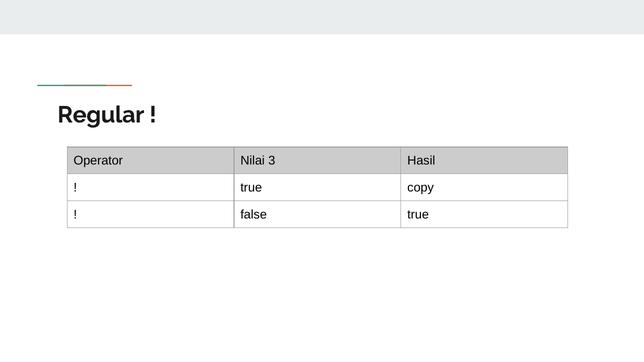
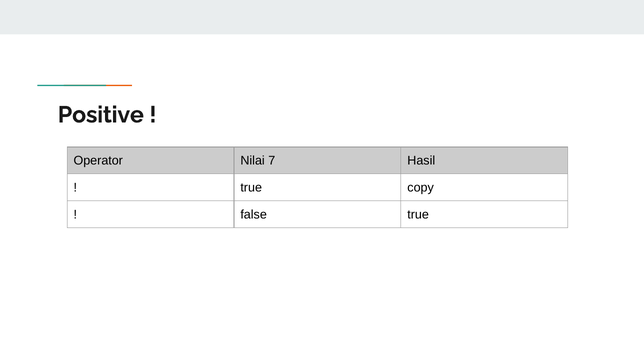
Regular: Regular -> Positive
3: 3 -> 7
